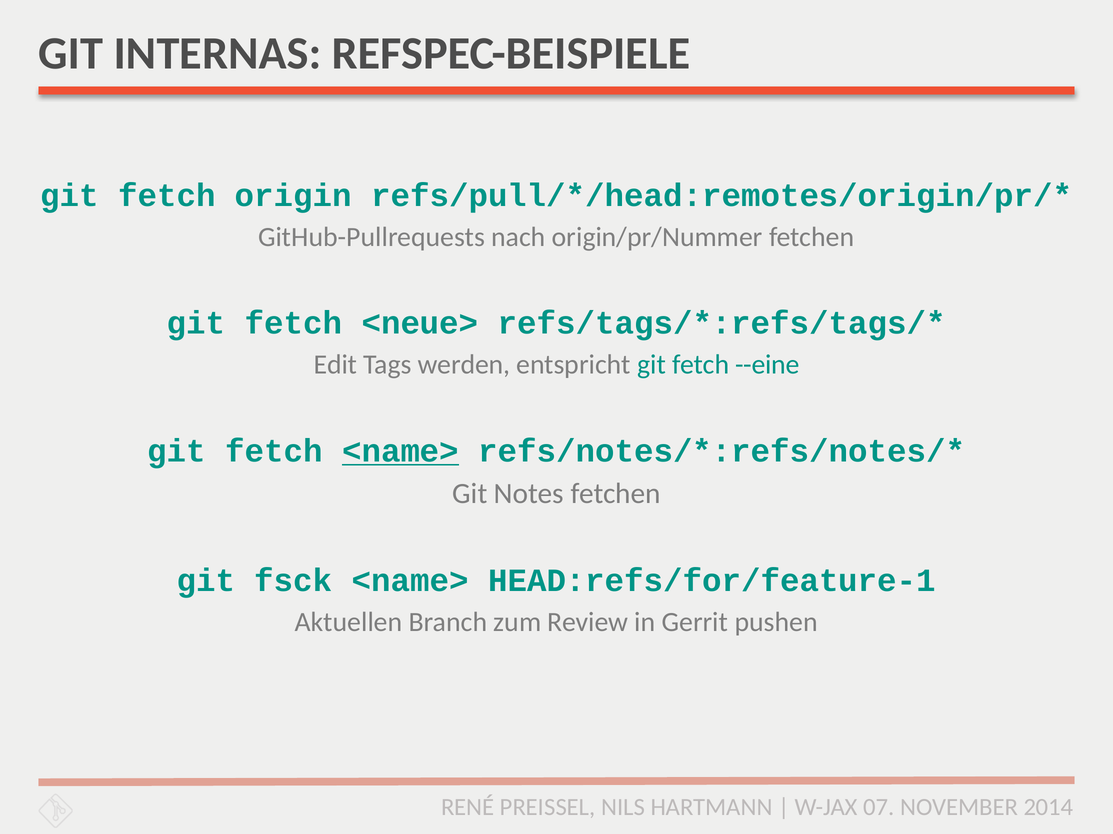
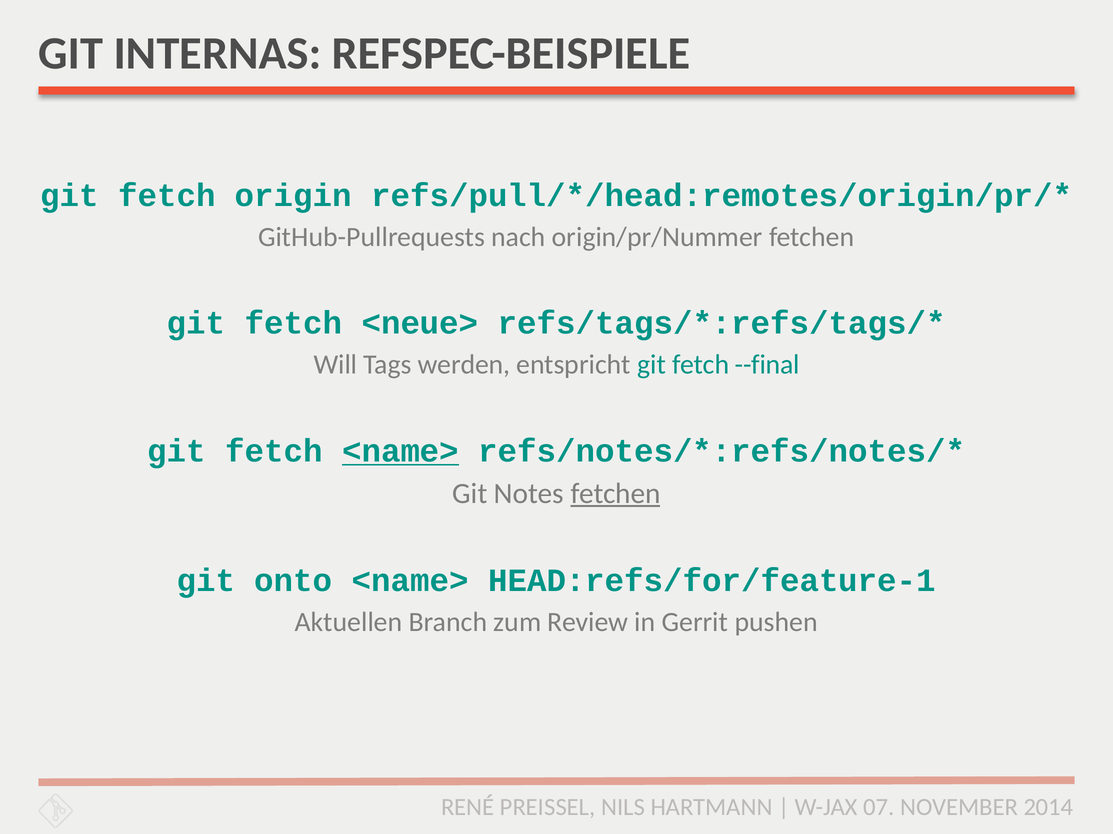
Edit: Edit -> Will
--eine: --eine -> --final
fetchen at (616, 494) underline: none -> present
fsck: fsck -> onto
